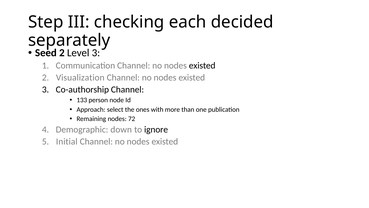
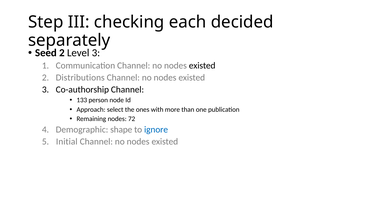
Visualization: Visualization -> Distributions
down: down -> shape
ignore colour: black -> blue
